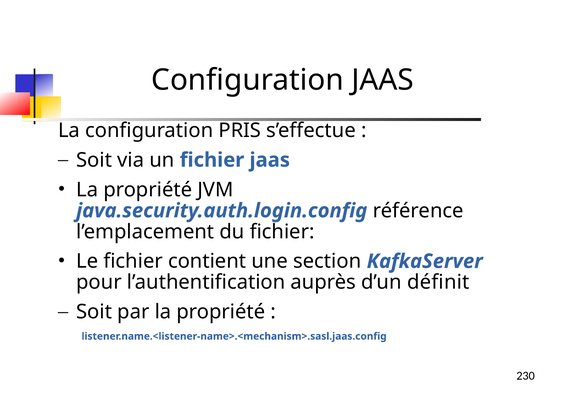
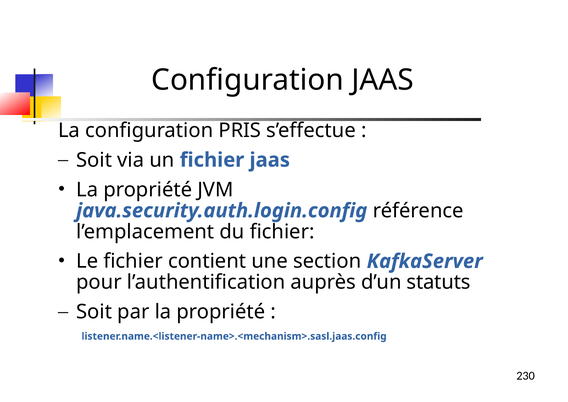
définit: définit -> statuts
